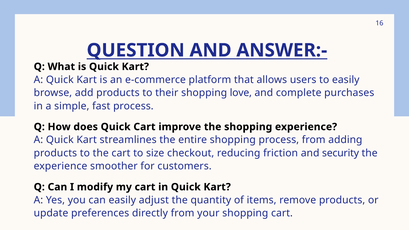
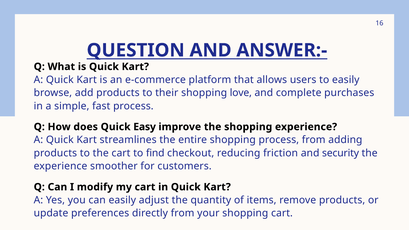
Quick Cart: Cart -> Easy
size: size -> find
